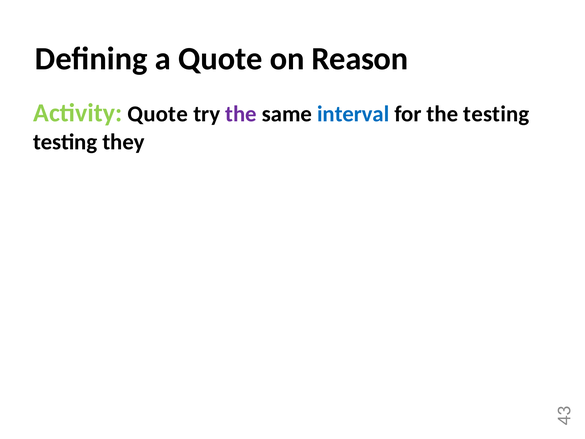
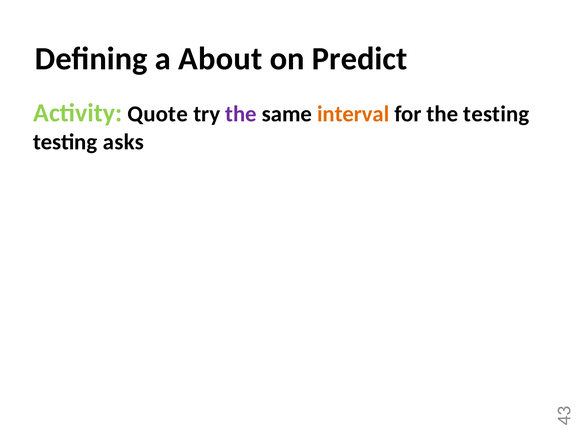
a Quote: Quote -> About
Reason: Reason -> Predict
interval colour: blue -> orange
they: they -> asks
